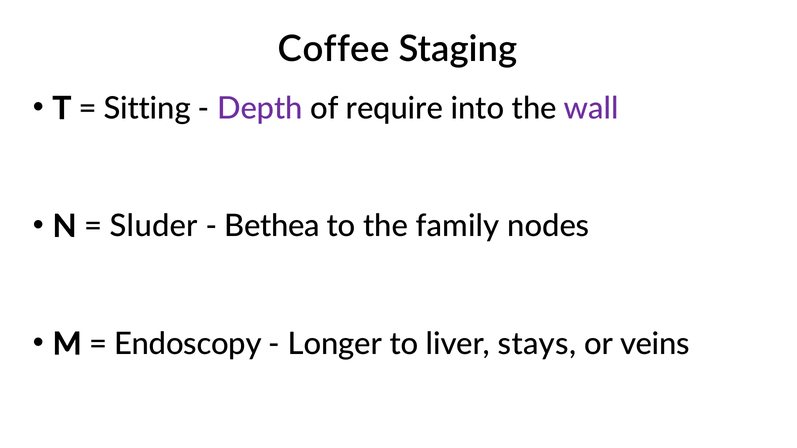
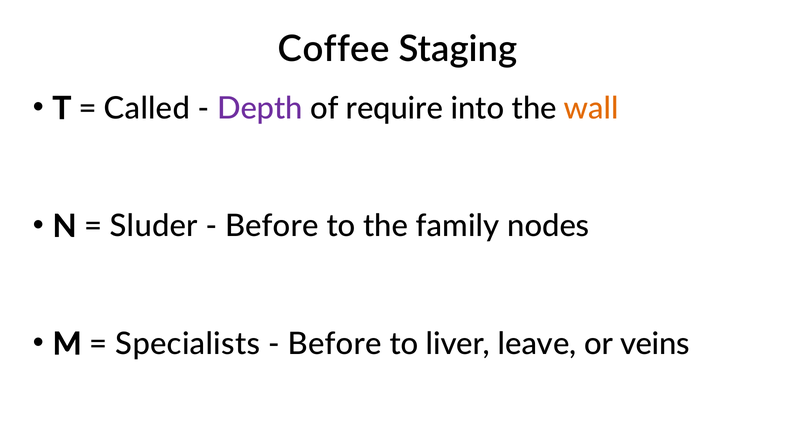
Sitting: Sitting -> Called
wall colour: purple -> orange
Bethea at (272, 226): Bethea -> Before
Endoscopy: Endoscopy -> Specialists
Longer at (335, 344): Longer -> Before
stays: stays -> leave
